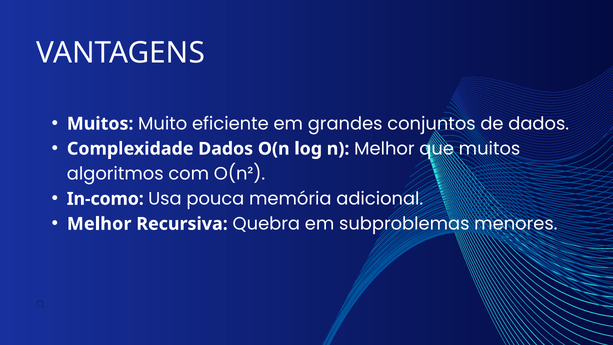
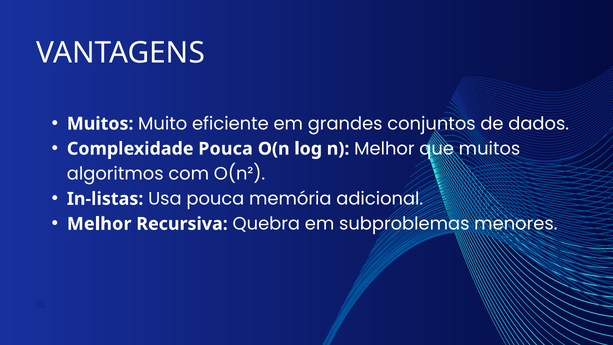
Complexidade Dados: Dados -> Pouca
In-como: In-como -> In-listas
